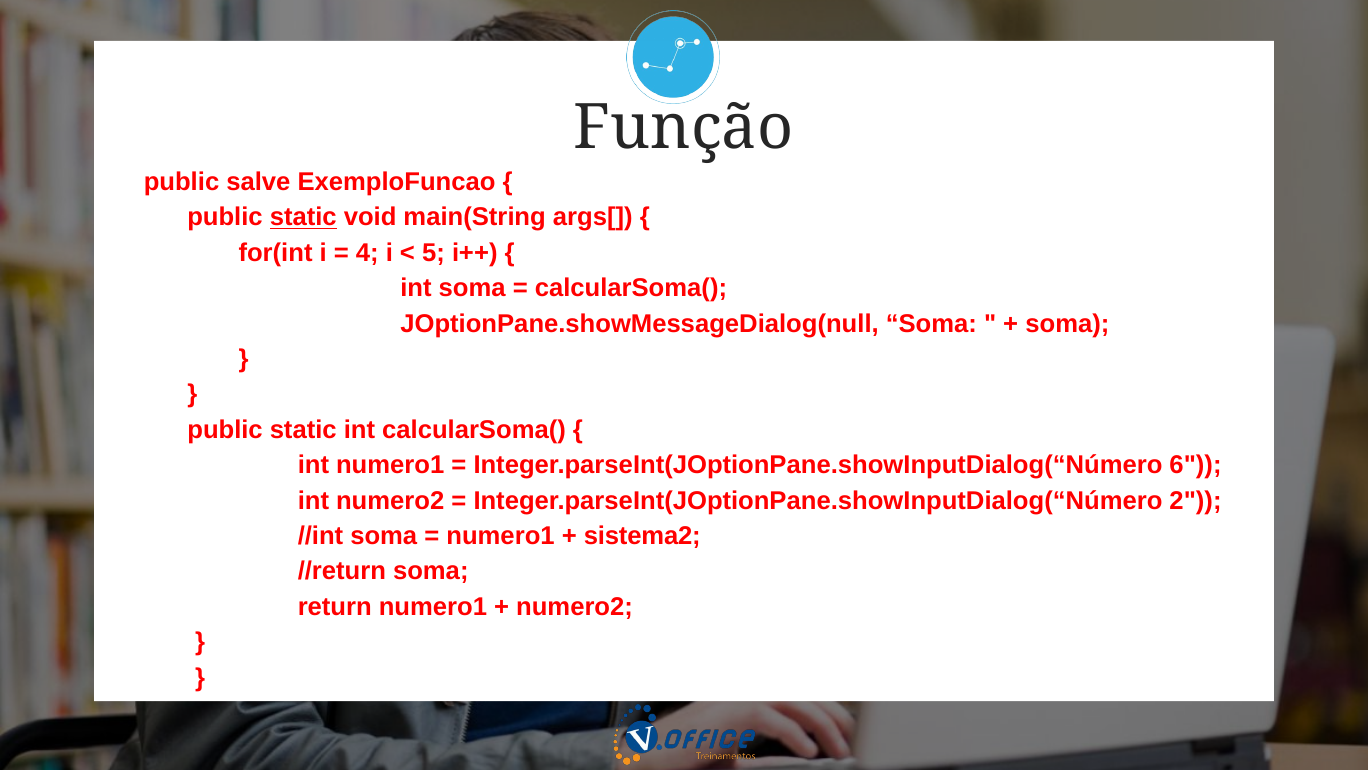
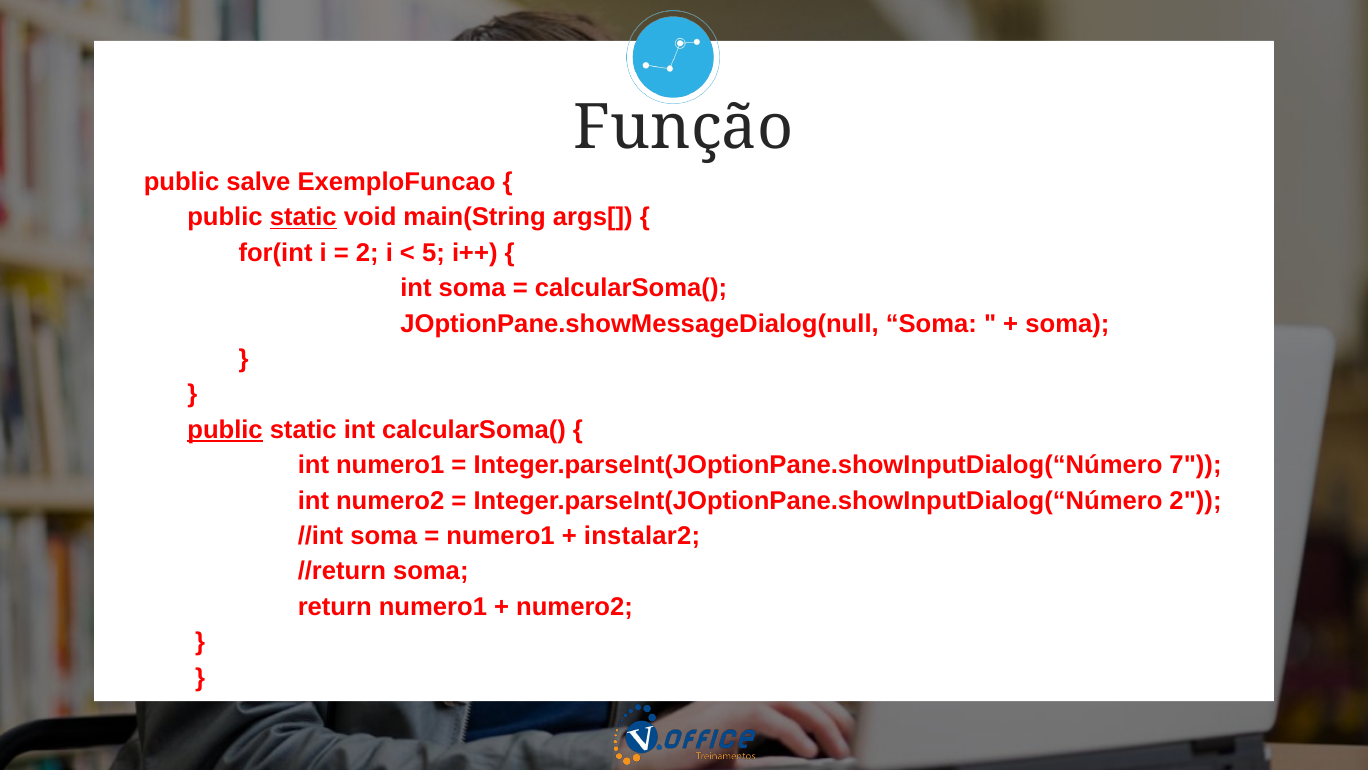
4 at (367, 253): 4 -> 2
public at (225, 429) underline: none -> present
6: 6 -> 7
sistema2: sistema2 -> instalar2
